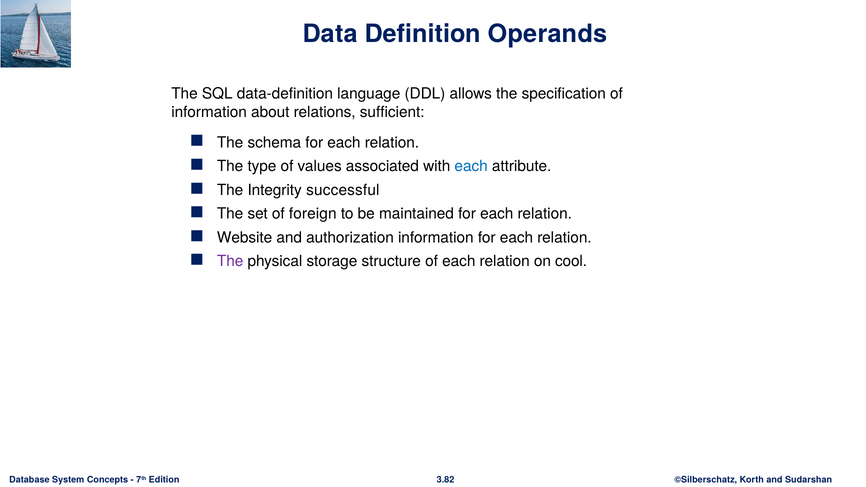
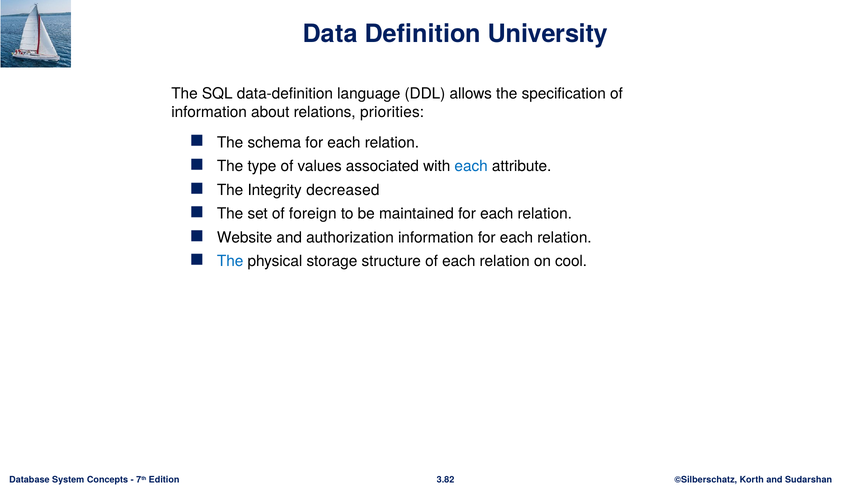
Operands: Operands -> University
sufficient: sufficient -> priorities
successful: successful -> decreased
The at (230, 261) colour: purple -> blue
